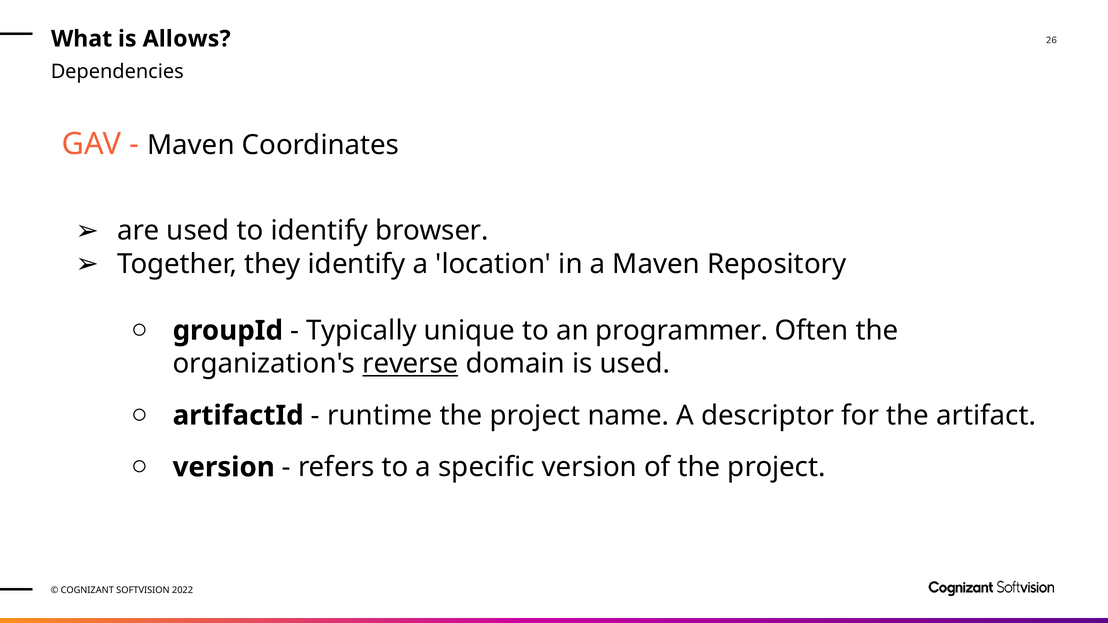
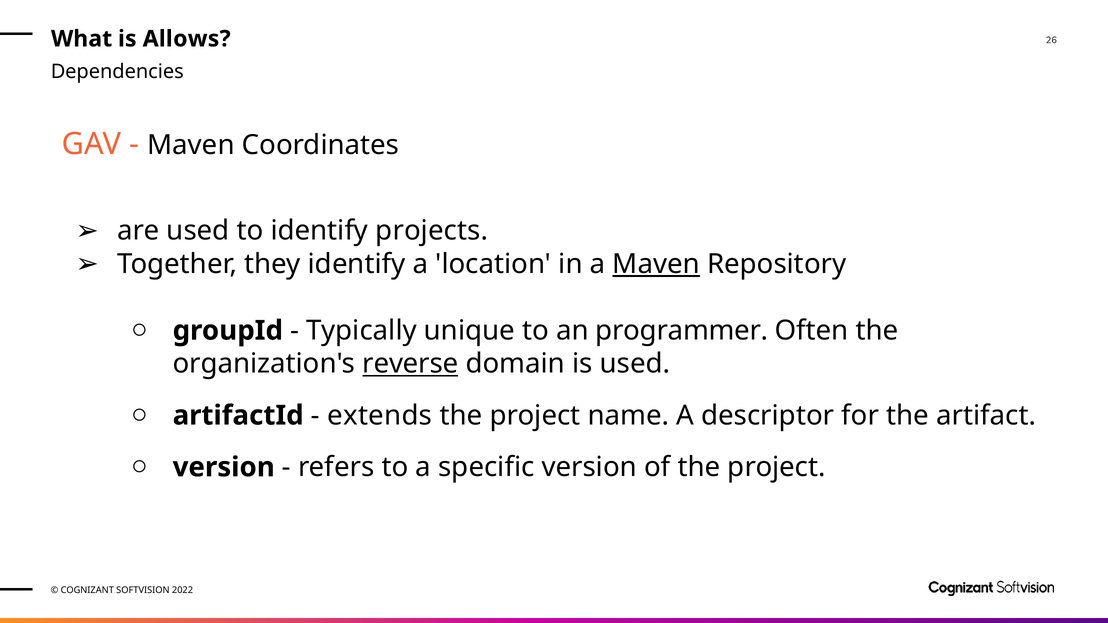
browser: browser -> projects
Maven at (656, 264) underline: none -> present
runtime: runtime -> extends
